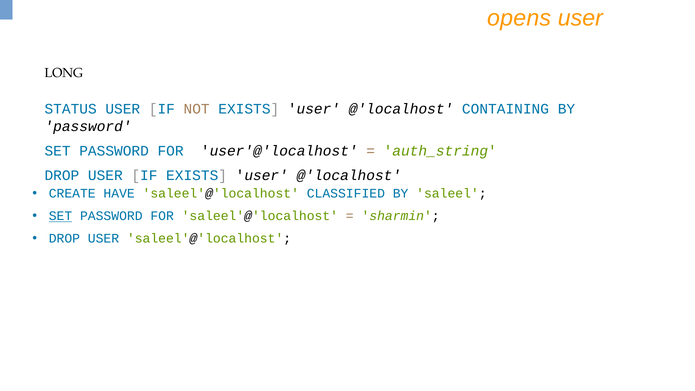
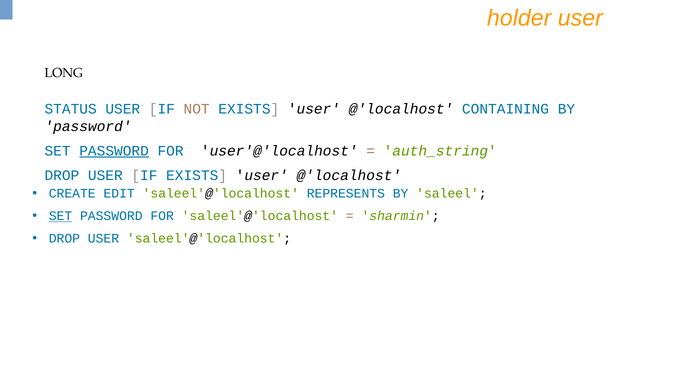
opens: opens -> holder
PASSWORD at (114, 151) underline: none -> present
HAVE: HAVE -> EDIT
CLASSIFIED: CLASSIFIED -> REPRESENTS
